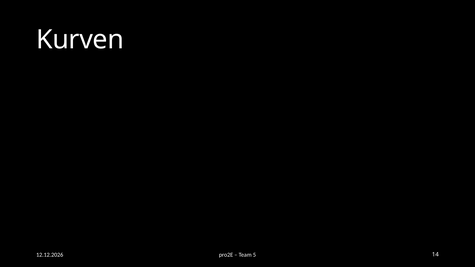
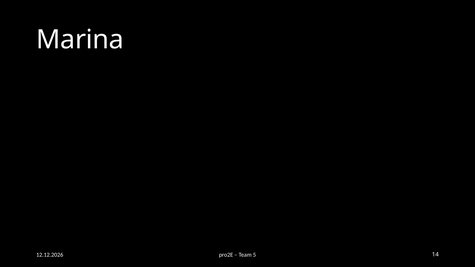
Kurven: Kurven -> Marina
